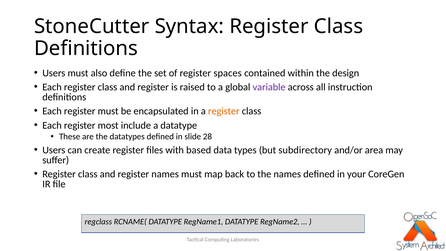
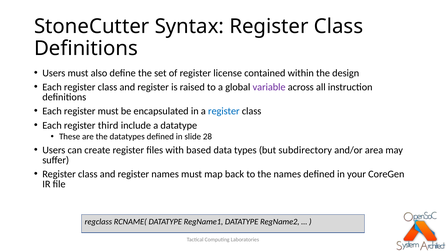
spaces: spaces -> license
register at (224, 111) colour: orange -> blue
most: most -> third
